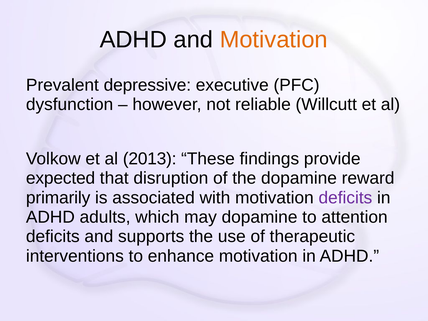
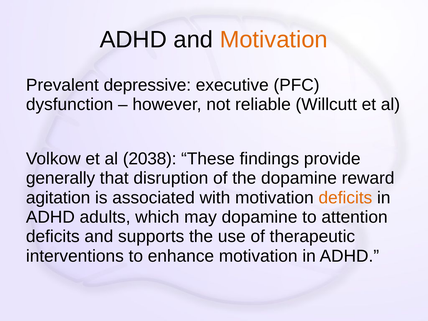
2013: 2013 -> 2038
expected: expected -> generally
primarily: primarily -> agitation
deficits at (345, 198) colour: purple -> orange
